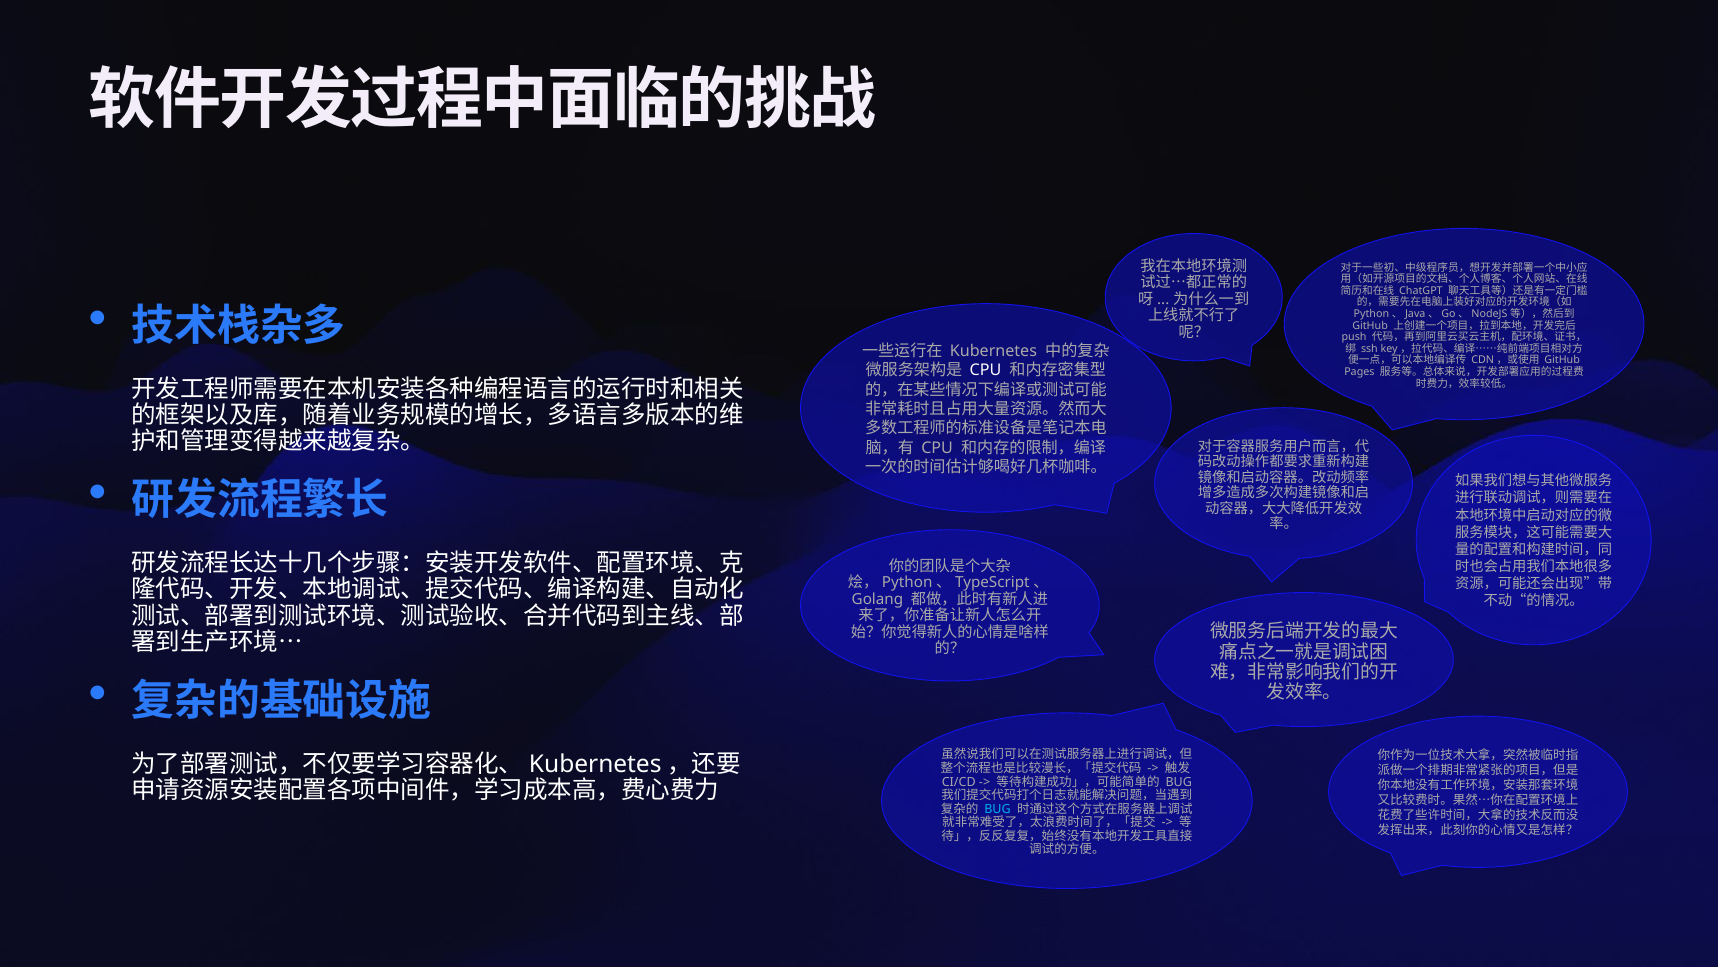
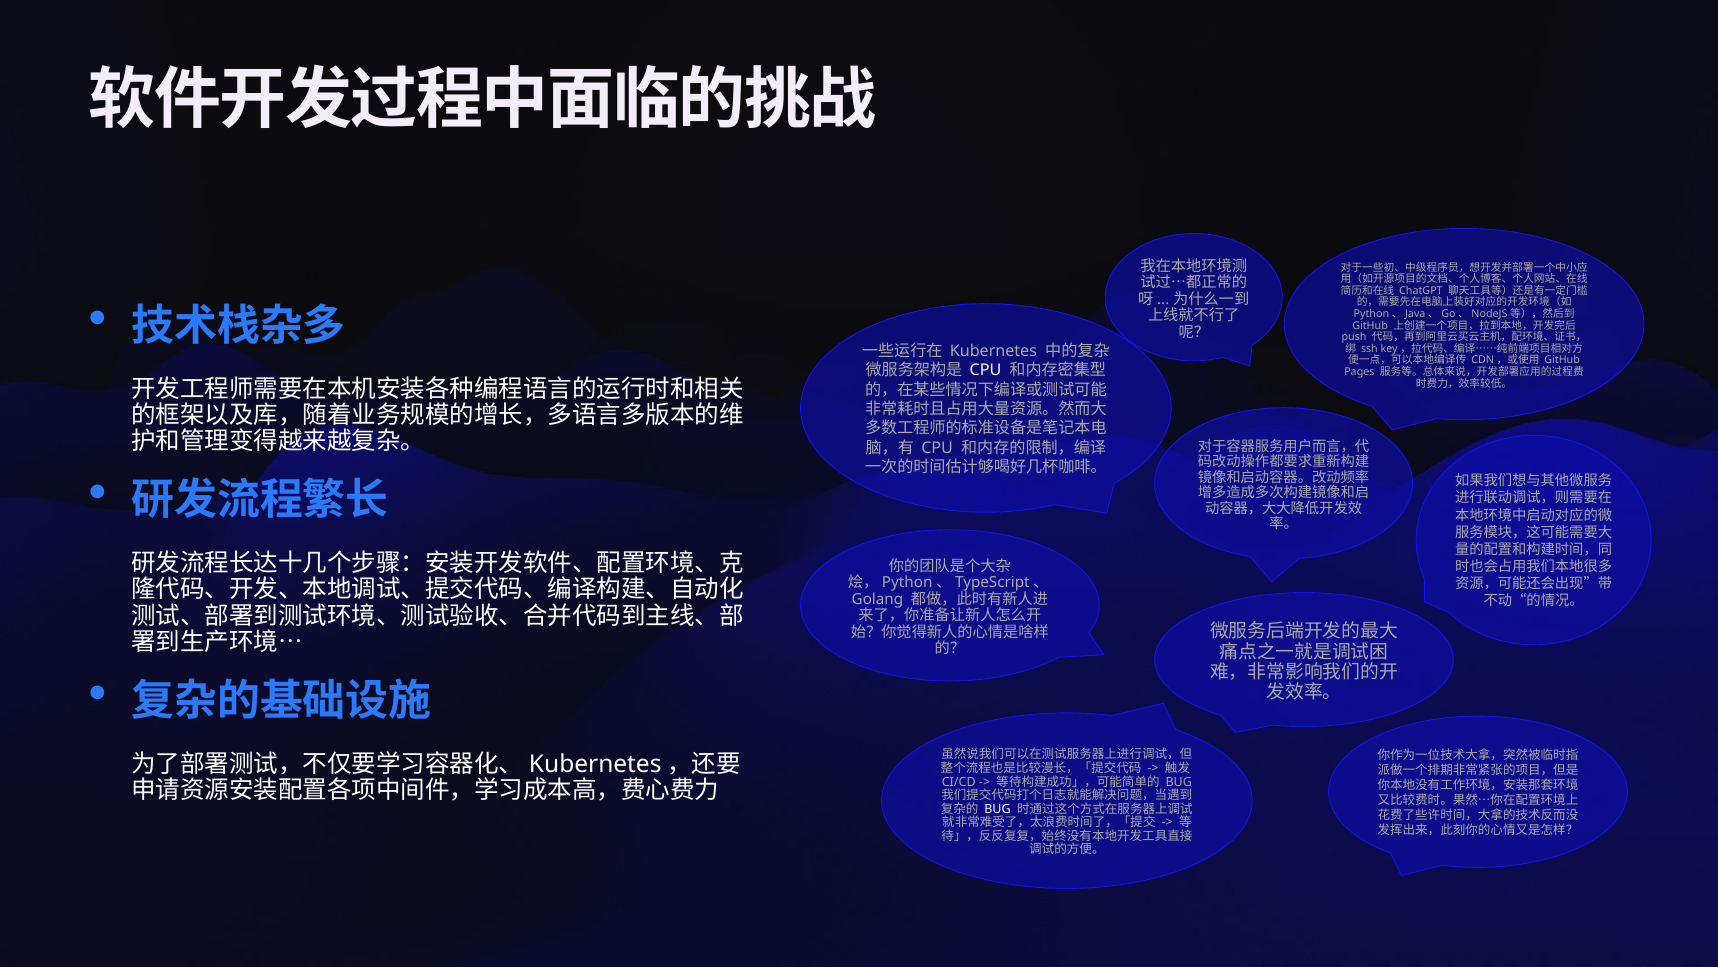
BUG at (998, 809) colour: light blue -> white
